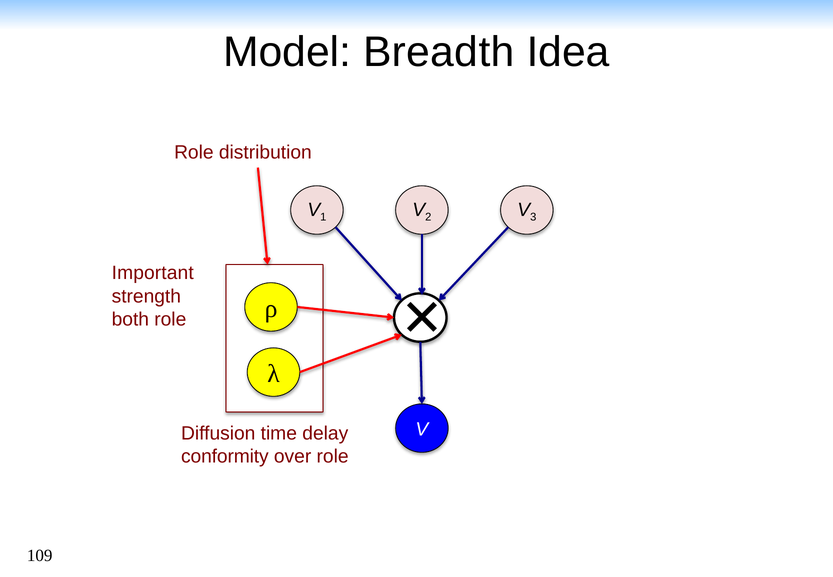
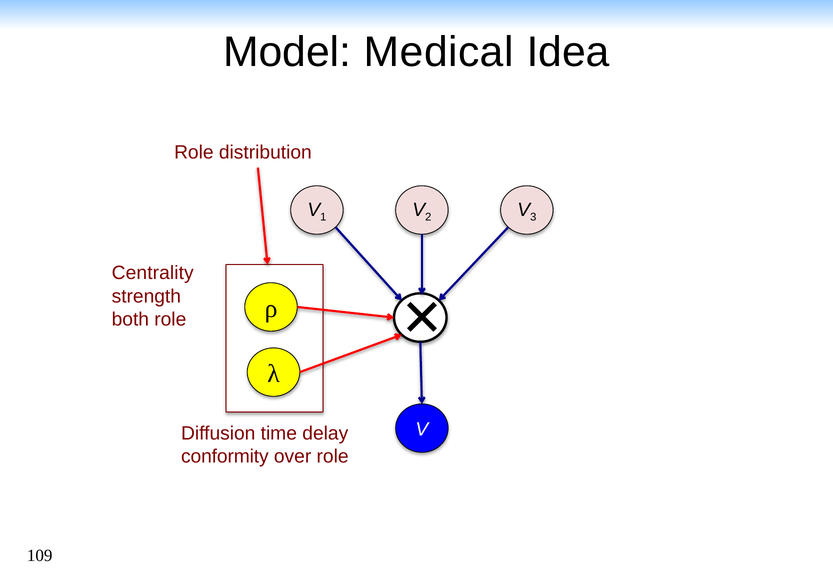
Breadth: Breadth -> Medical
Important: Important -> Centrality
